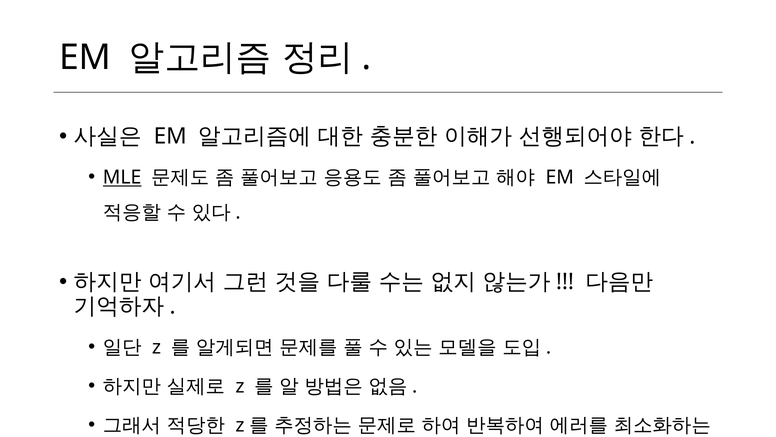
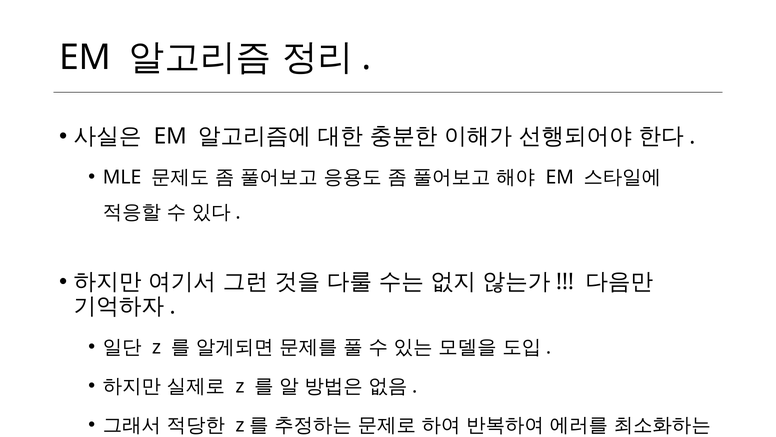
MLE underline: present -> none
